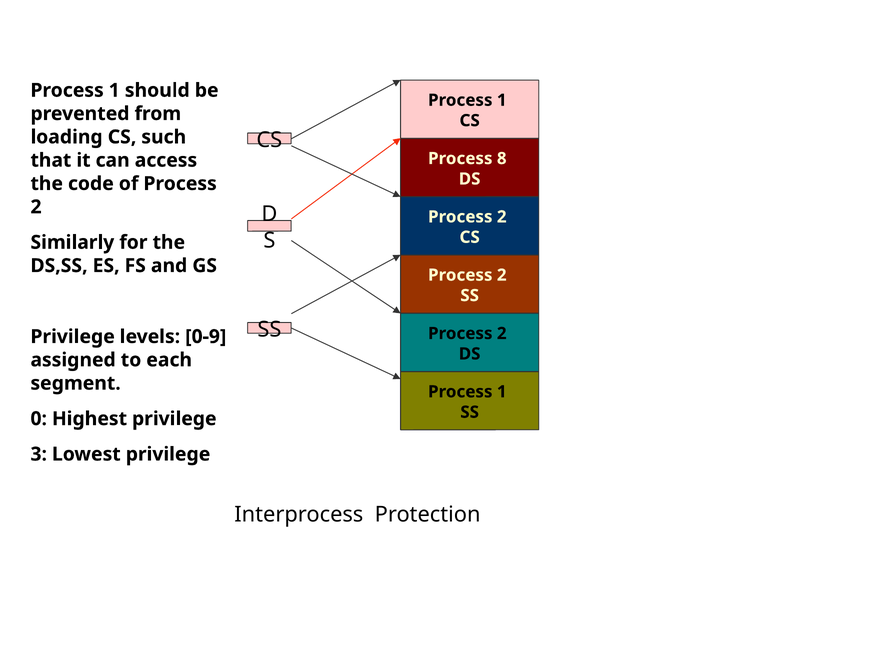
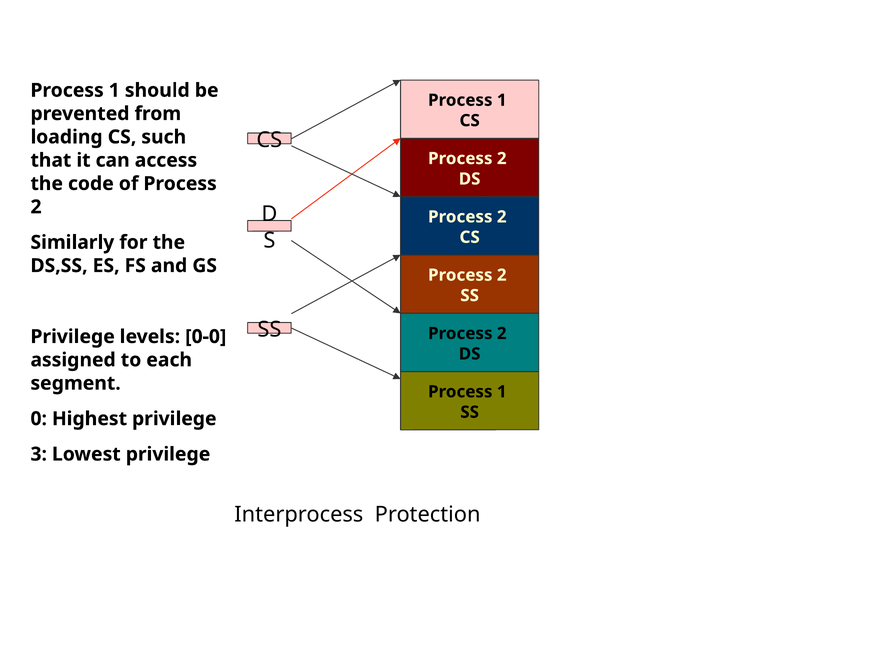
8 at (502, 158): 8 -> 2
0-9: 0-9 -> 0-0
